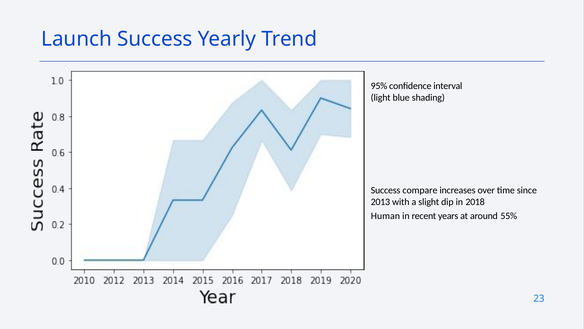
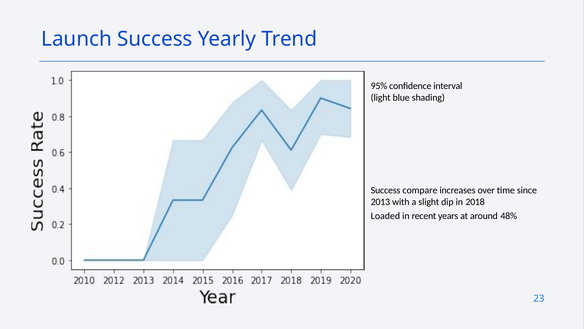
Human: Human -> Loaded
55%: 55% -> 48%
